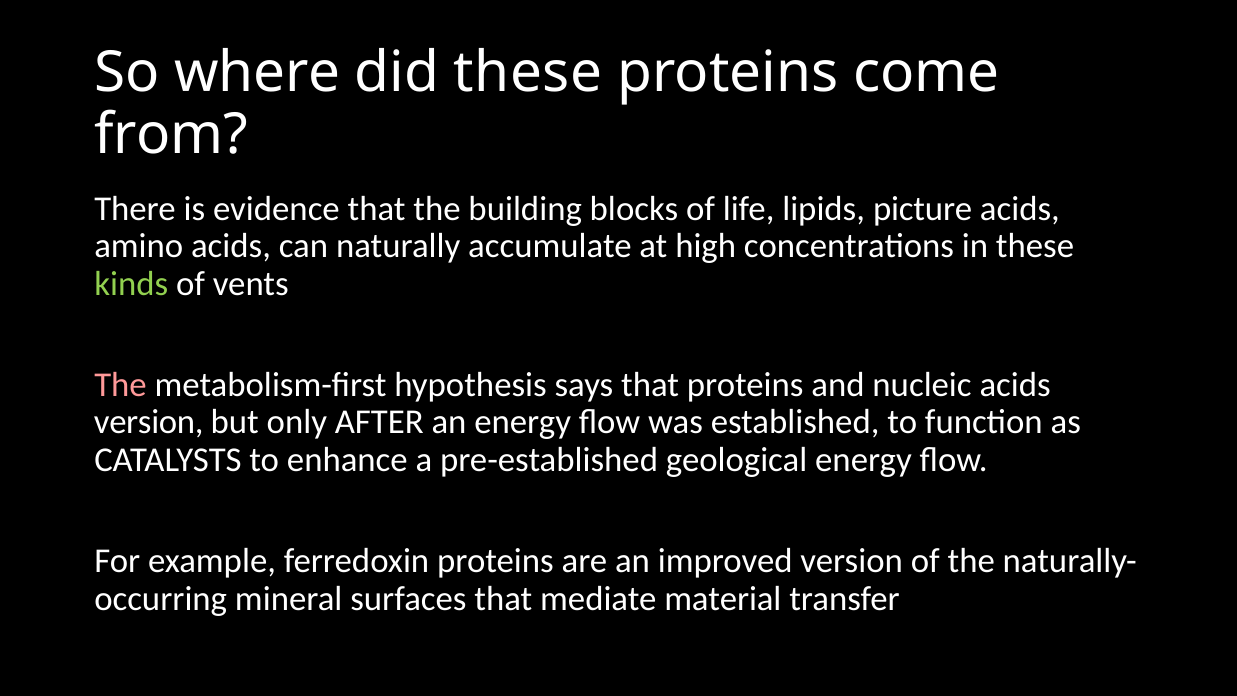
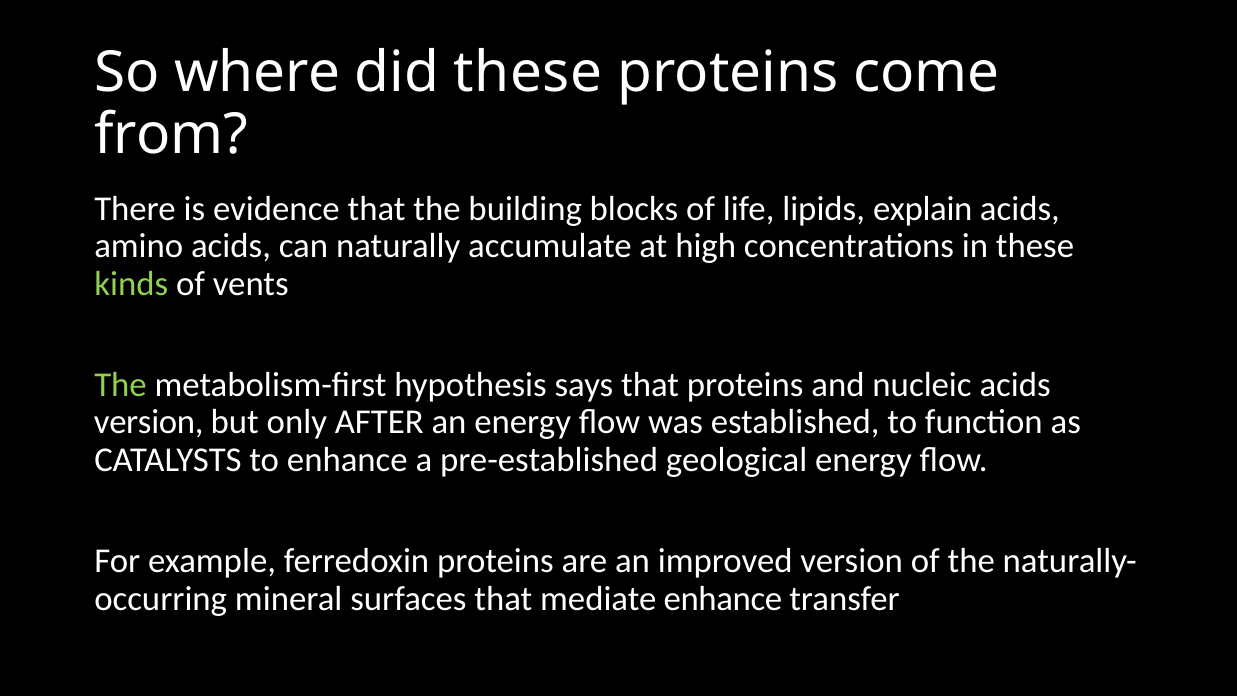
picture: picture -> explain
The at (121, 385) colour: pink -> light green
mediate material: material -> enhance
